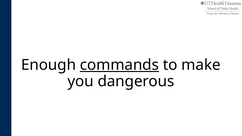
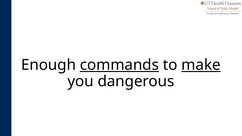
make underline: none -> present
